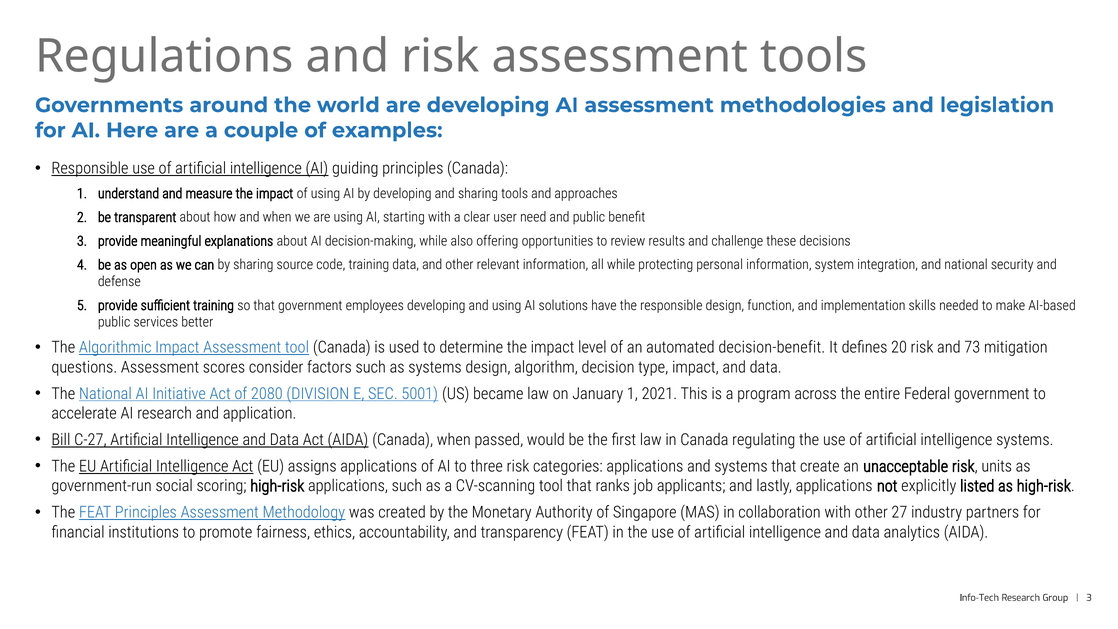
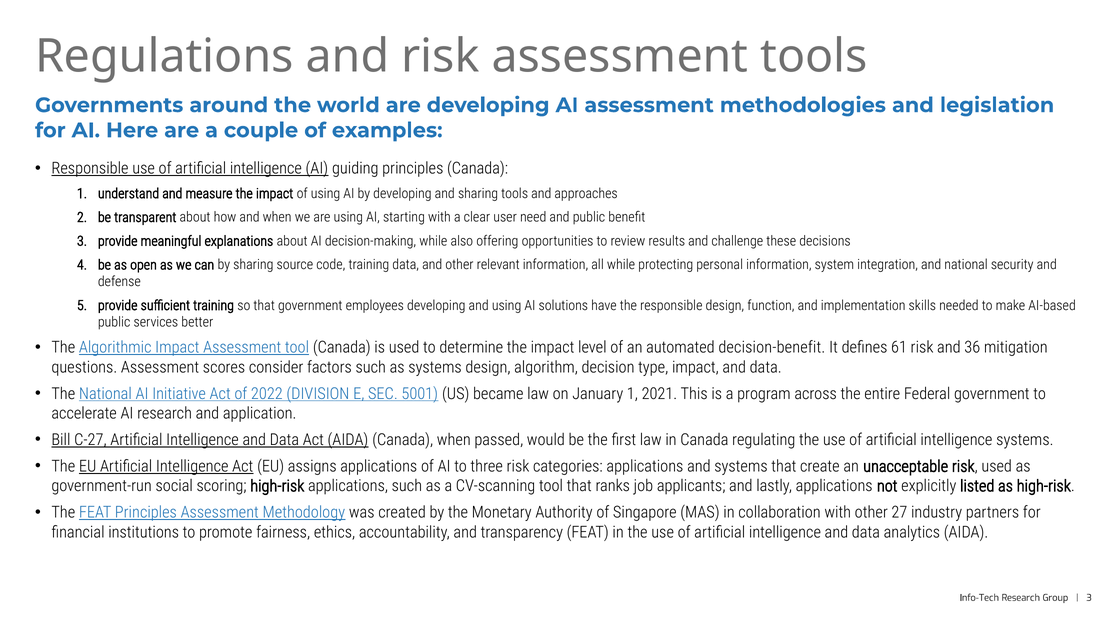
20: 20 -> 61
73: 73 -> 36
2080: 2080 -> 2022
risk units: units -> used
